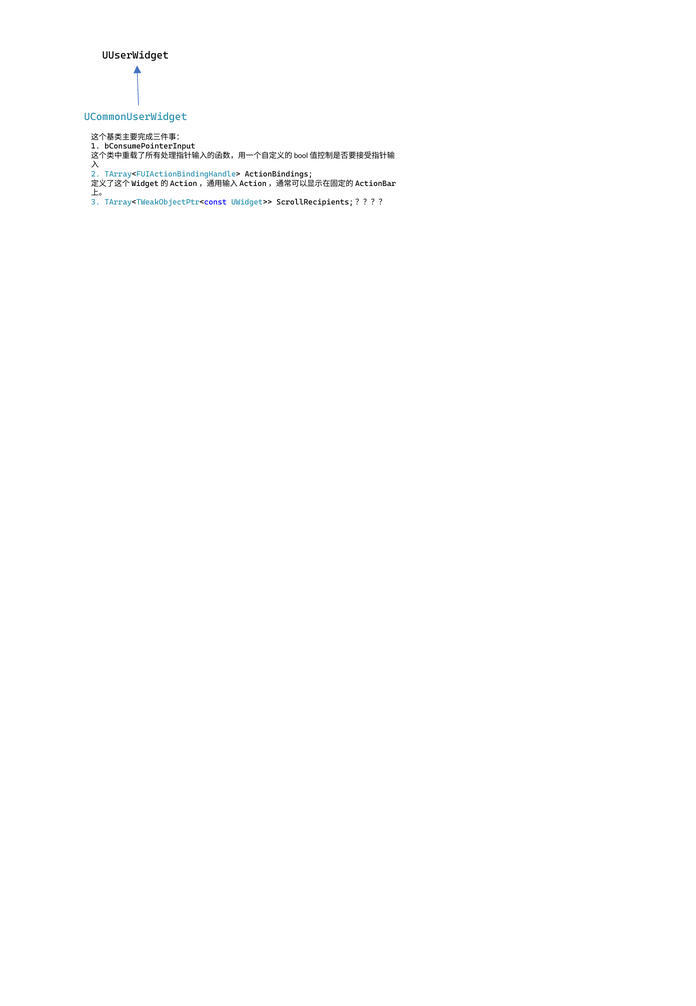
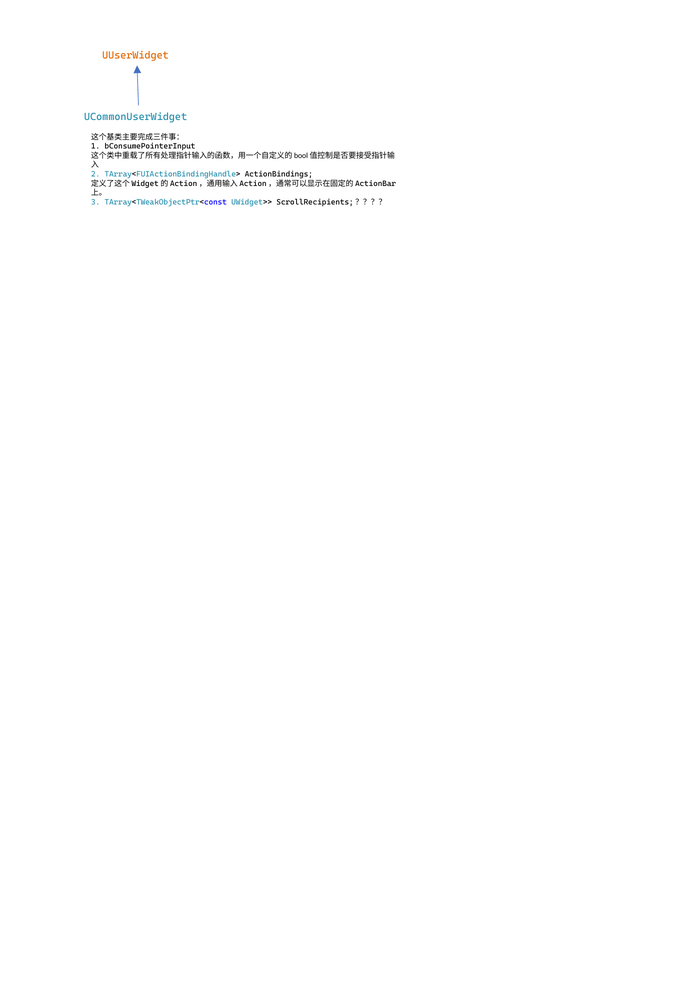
UUserWidget colour: black -> orange
